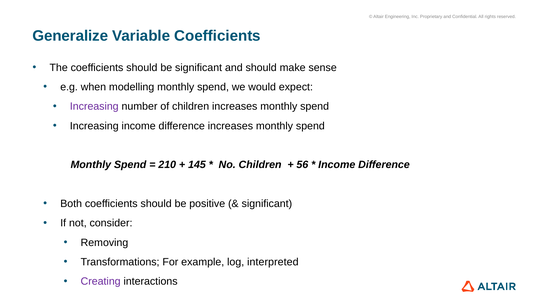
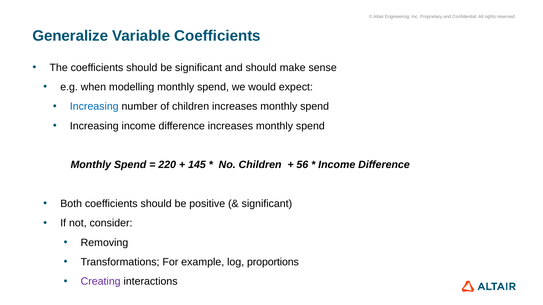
Increasing at (94, 107) colour: purple -> blue
210: 210 -> 220
interpreted: interpreted -> proportions
